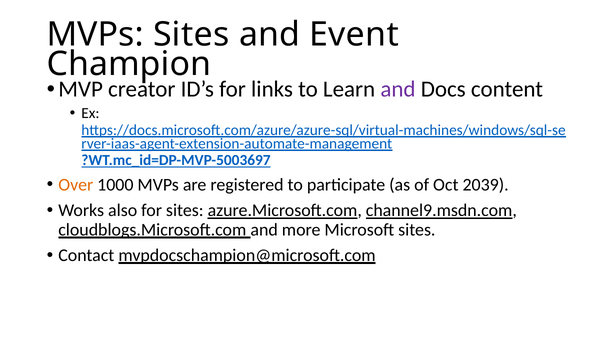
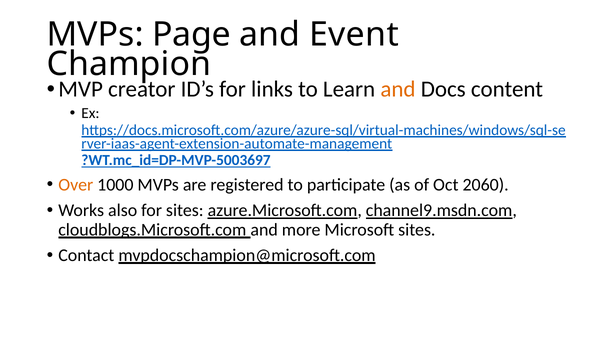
MVPs Sites: Sites -> Page
and at (398, 89) colour: purple -> orange
2039: 2039 -> 2060
